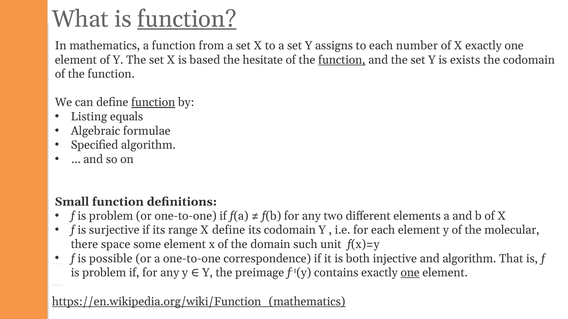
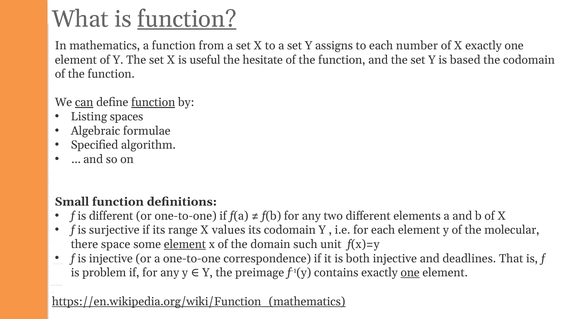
based: based -> useful
function at (342, 60) underline: present -> none
exists: exists -> based
can underline: none -> present
equals: equals -> spaces
problem at (111, 216): problem -> different
X define: define -> values
element at (185, 245) underline: none -> present
is possible: possible -> injective
and algorithm: algorithm -> deadlines
